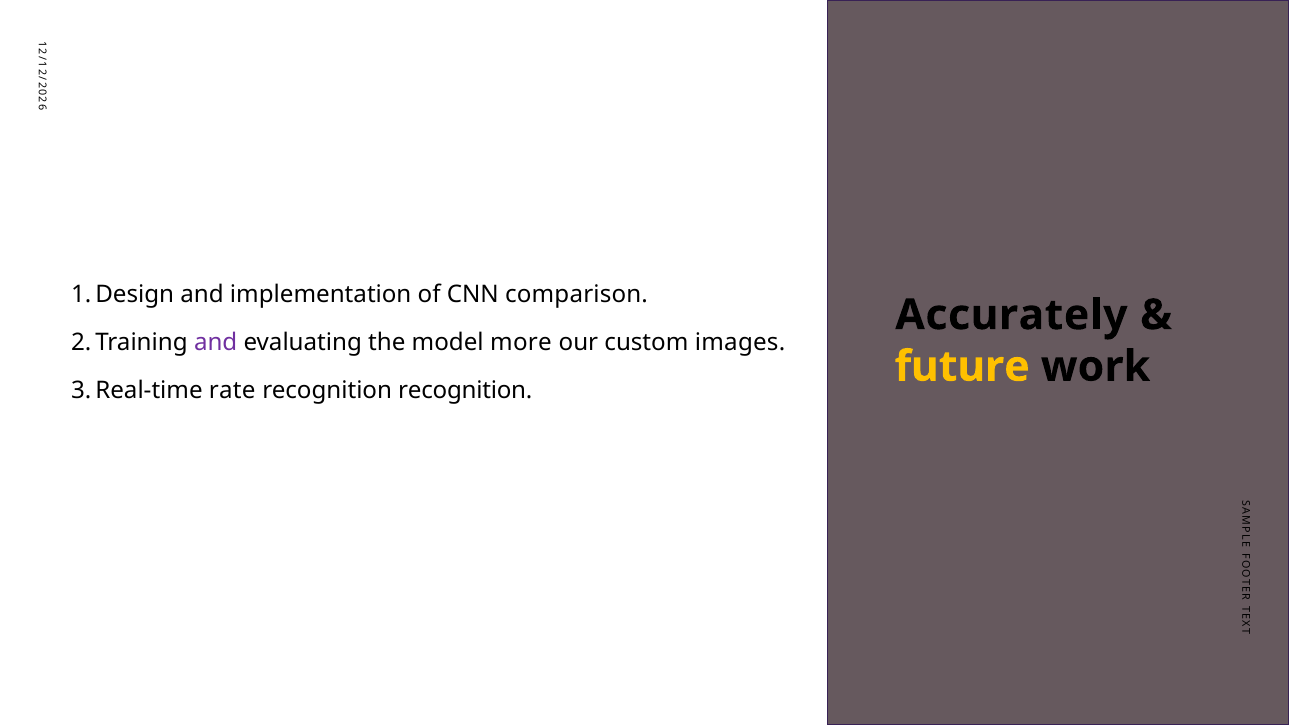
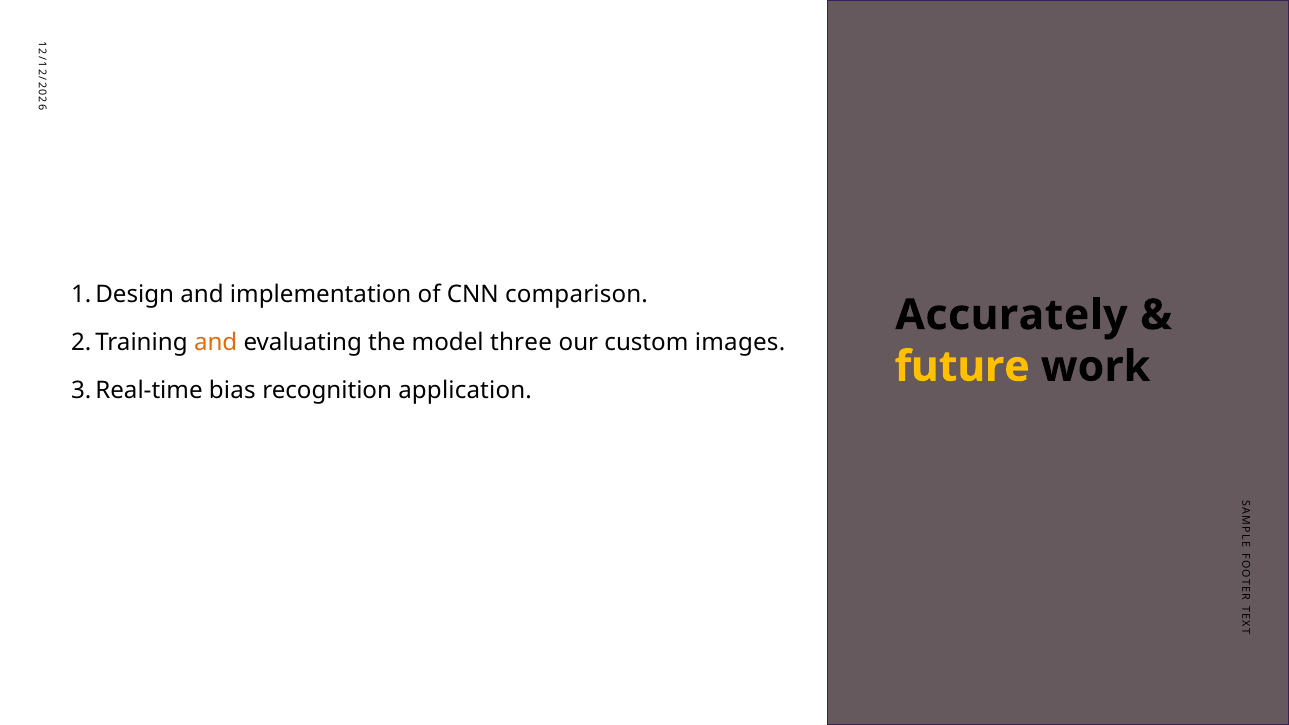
and at (216, 342) colour: purple -> orange
more: more -> three
rate: rate -> bias
recognition recognition: recognition -> application
